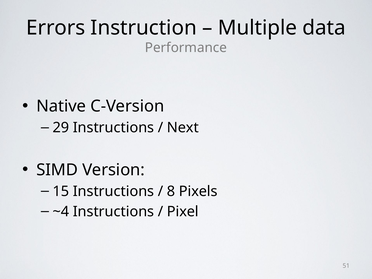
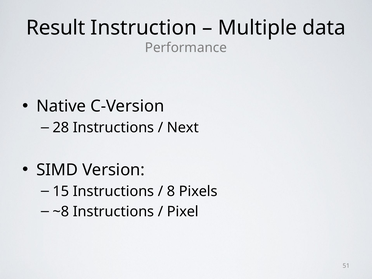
Errors: Errors -> Result
29: 29 -> 28
~4: ~4 -> ~8
